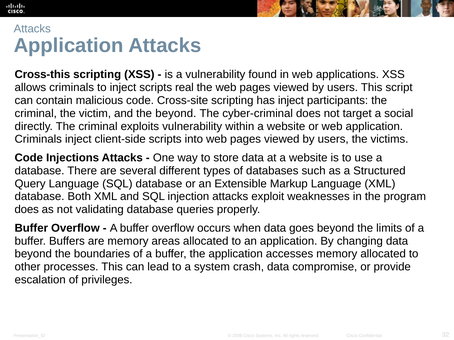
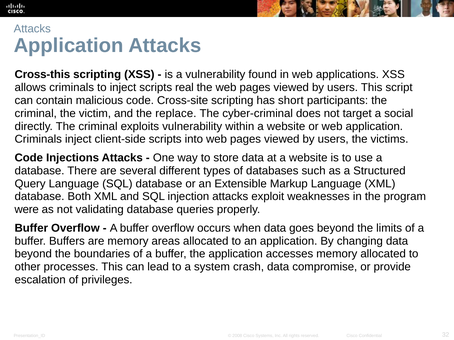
has inject: inject -> short
the beyond: beyond -> replace
does at (27, 210): does -> were
